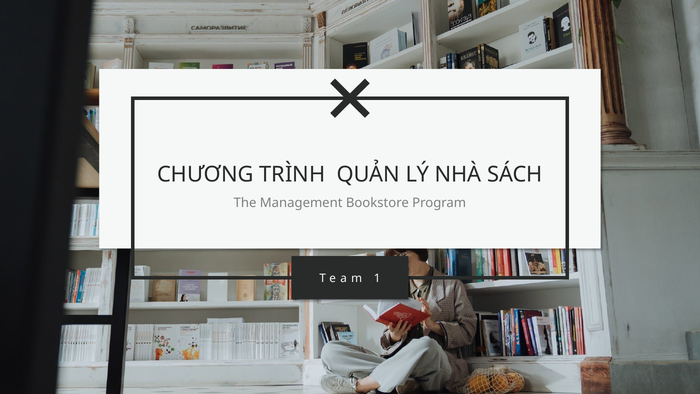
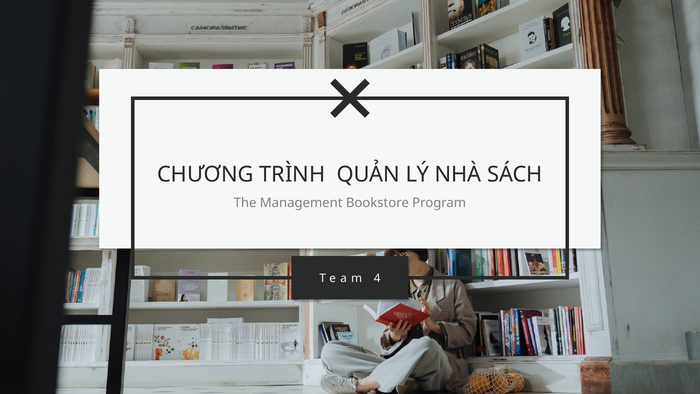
1: 1 -> 4
